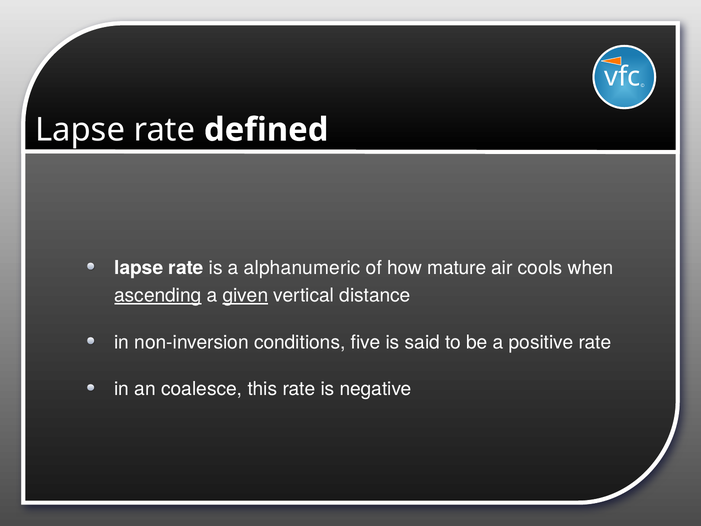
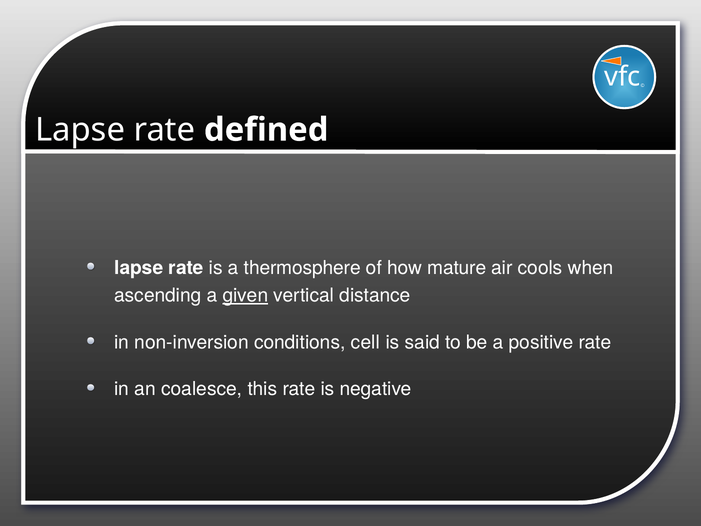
alphanumeric: alphanumeric -> thermosphere
ascending underline: present -> none
five: five -> cell
